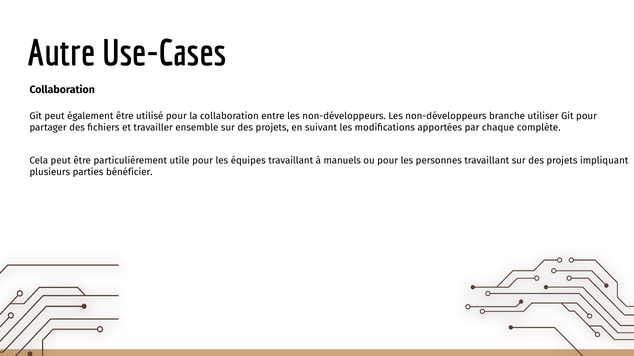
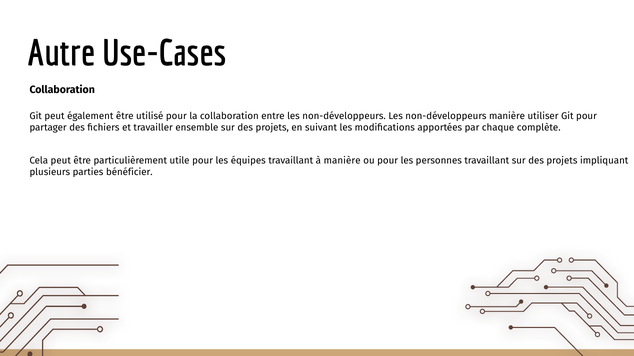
non-développeurs branche: branche -> manière
à manuels: manuels -> manière
